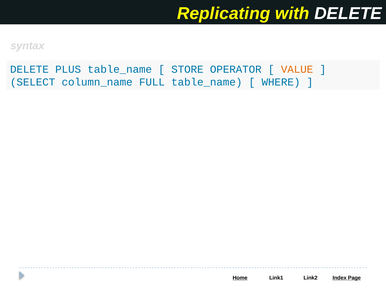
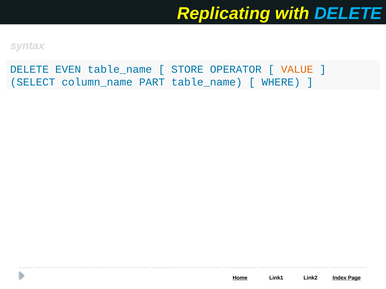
DELETE at (348, 13) colour: white -> light blue
PLUS: PLUS -> EVEN
FULL: FULL -> PART
